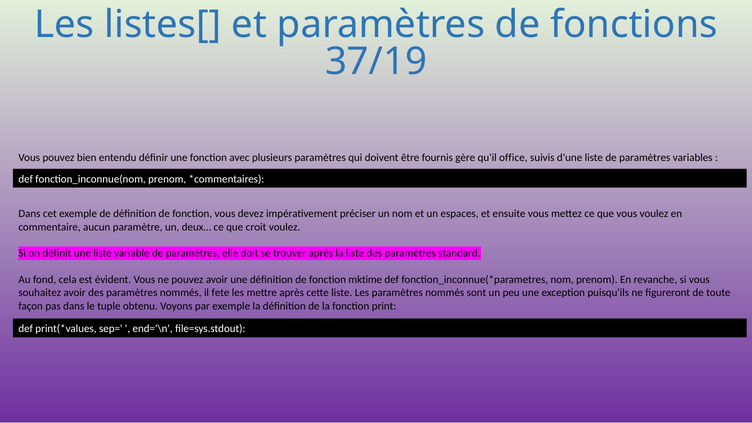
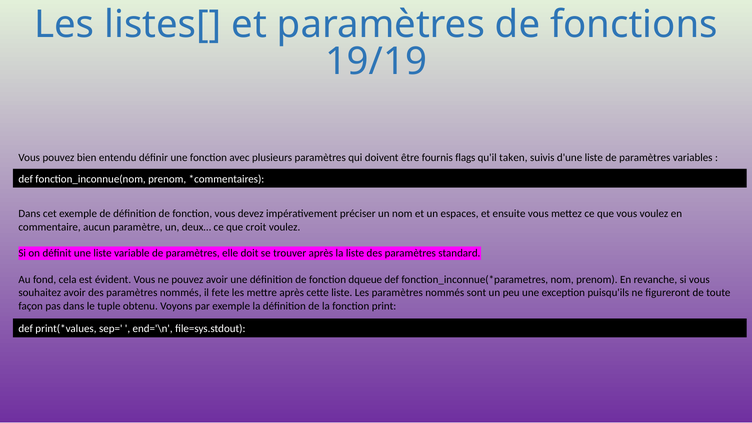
37/19: 37/19 -> 19/19
gère: gère -> flags
office: office -> taken
mktime: mktime -> dqueue
